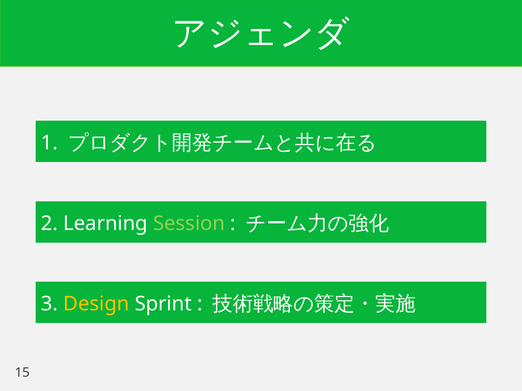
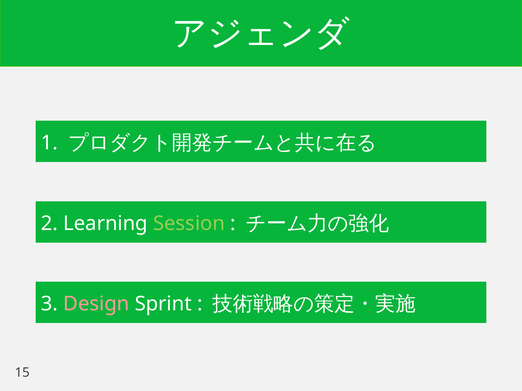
Design colour: yellow -> pink
